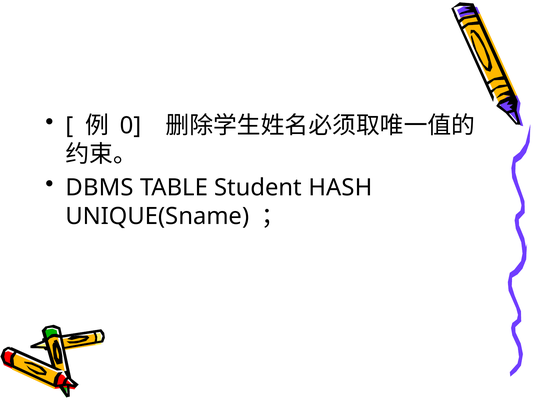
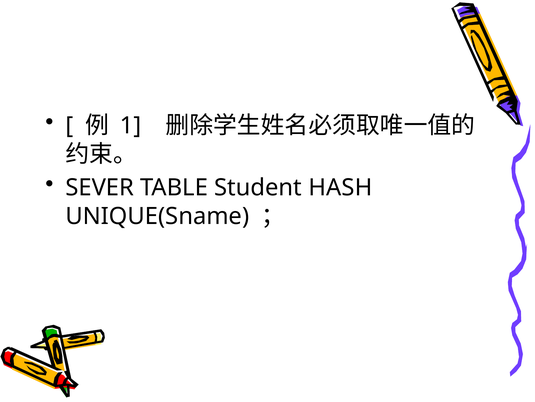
0: 0 -> 1
DBMS: DBMS -> SEVER
